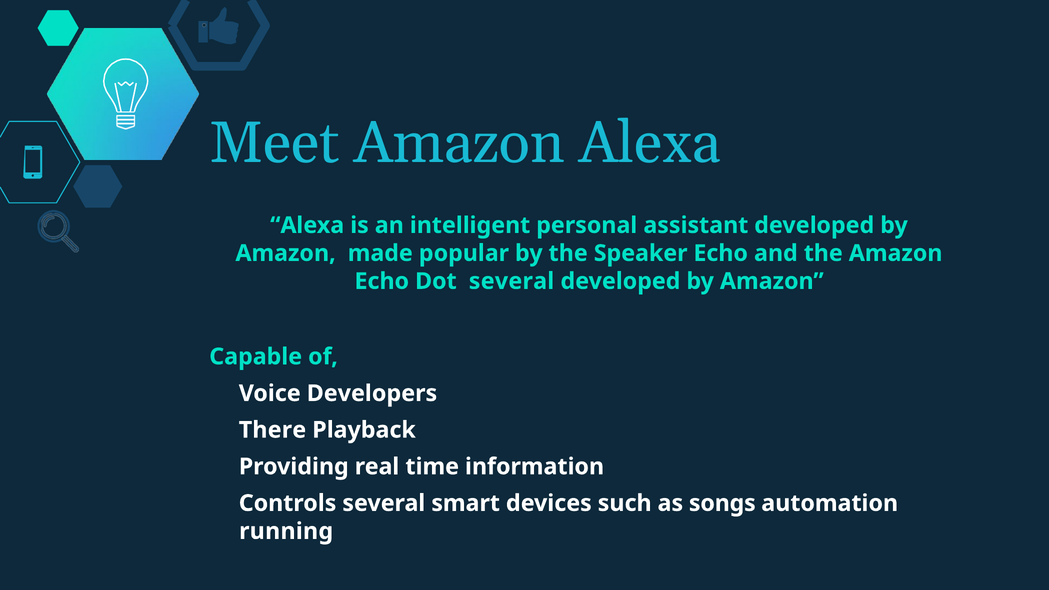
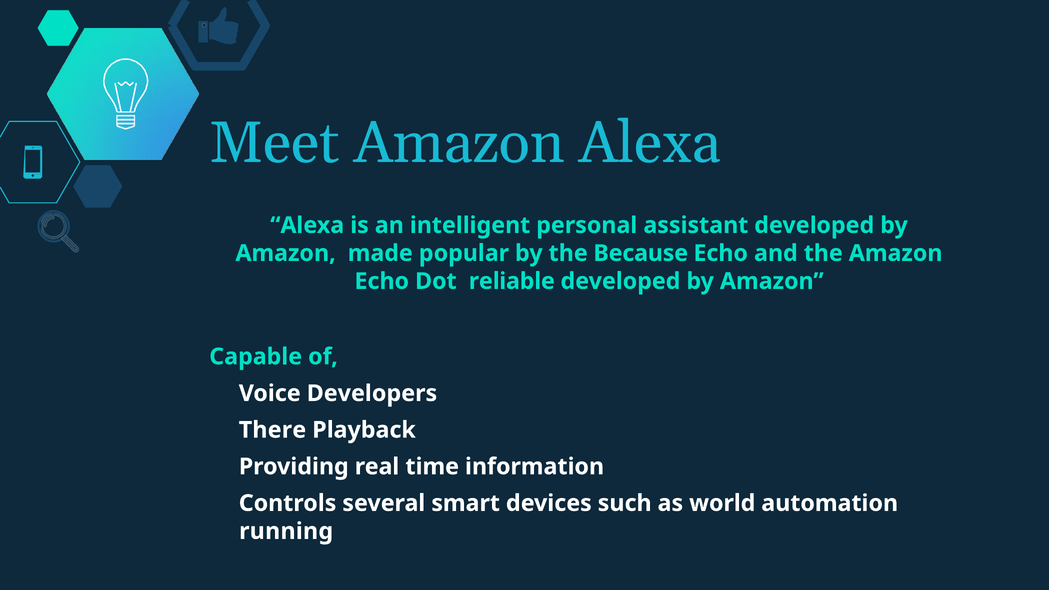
Speaker: Speaker -> Because
Dot several: several -> reliable
songs: songs -> world
